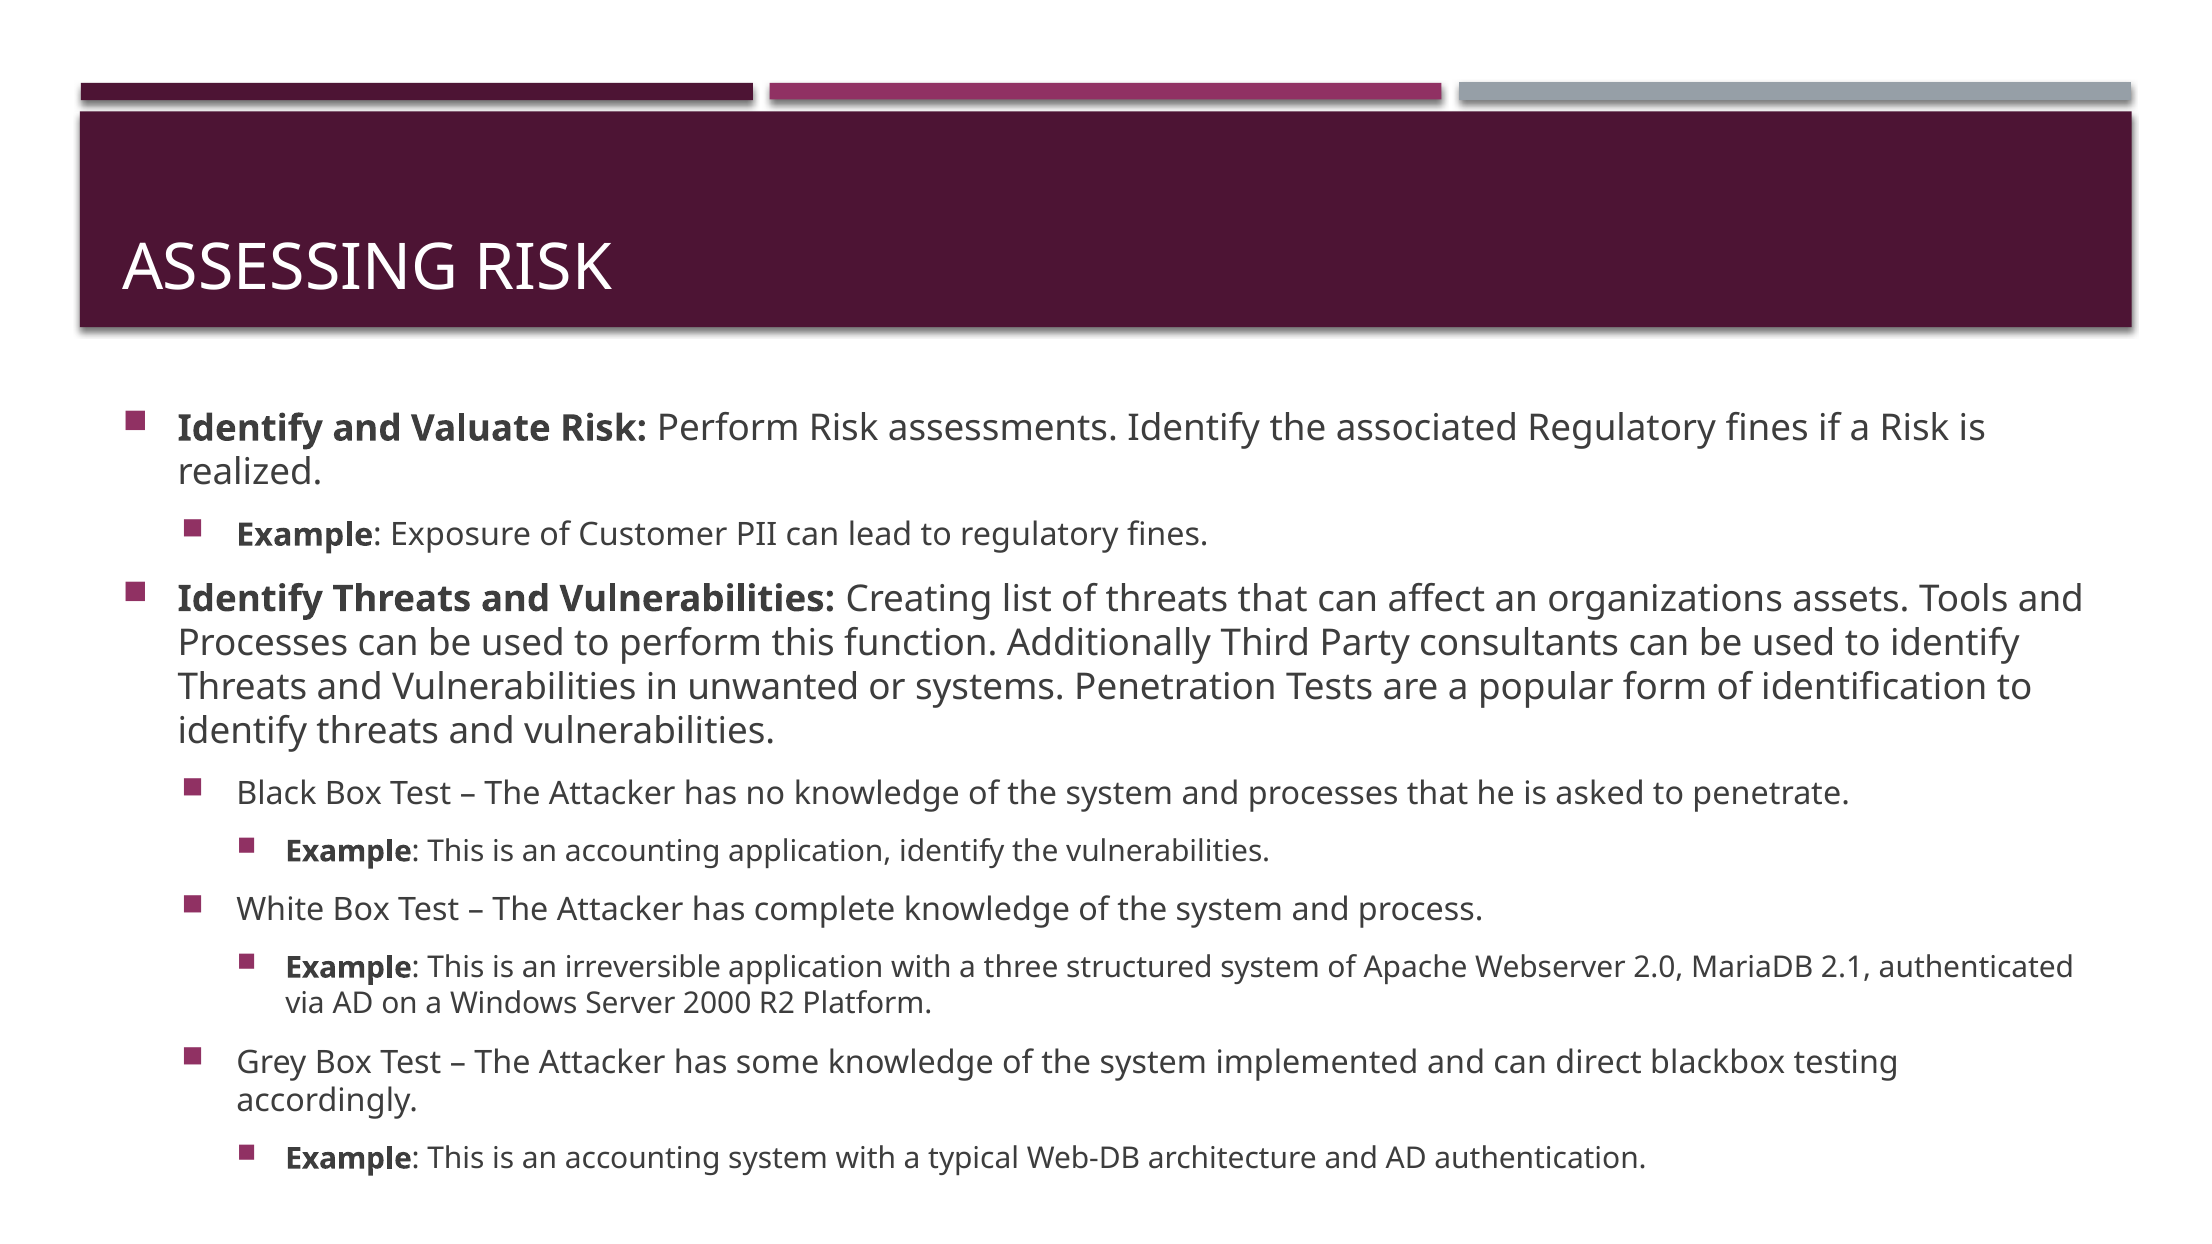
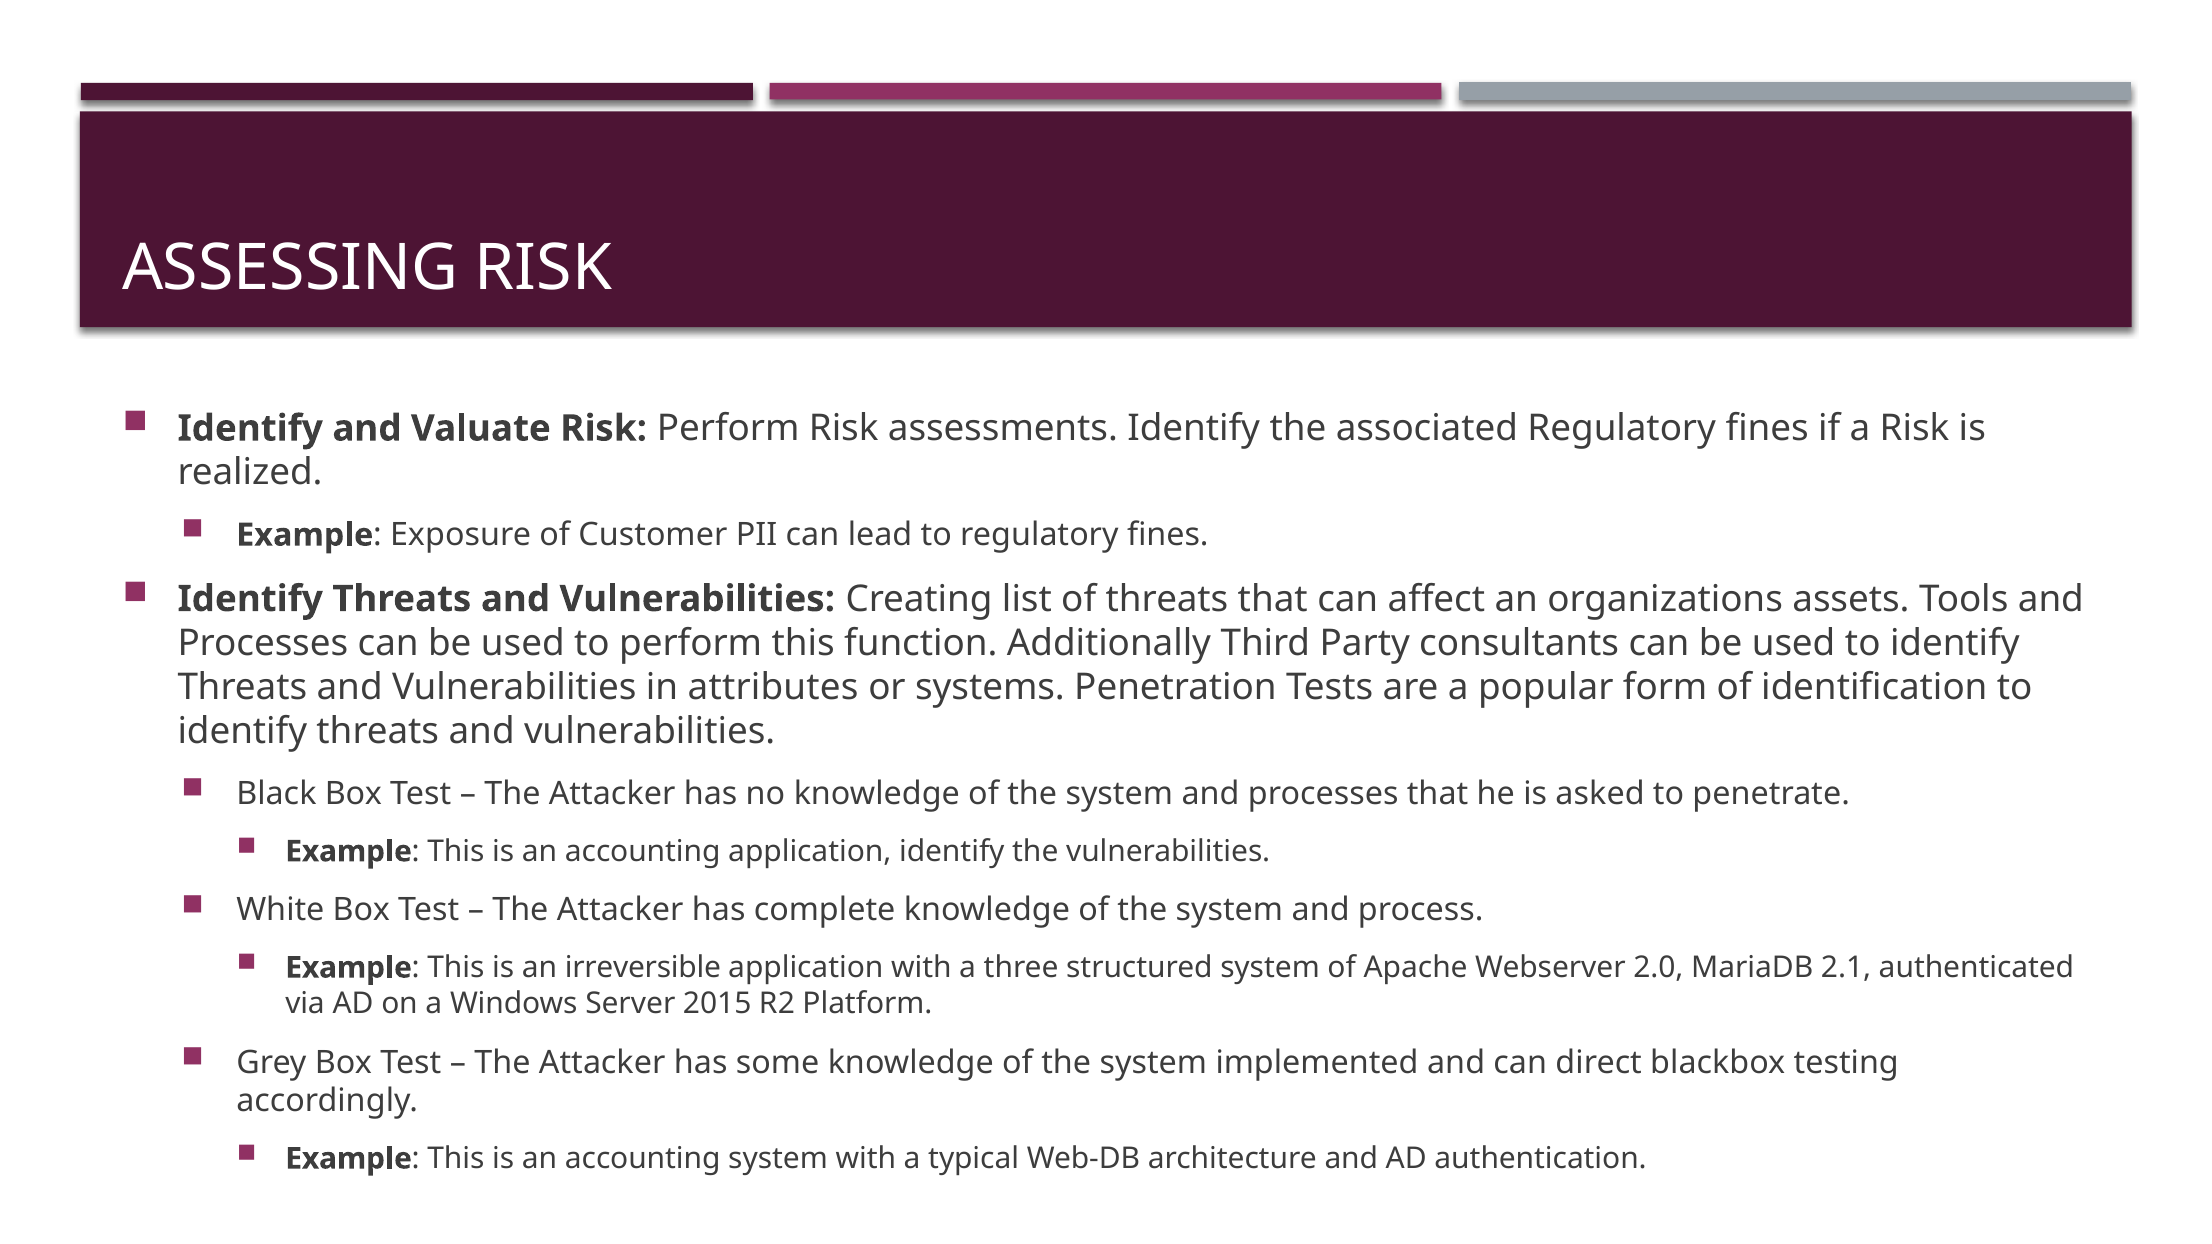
unwanted: unwanted -> attributes
2000: 2000 -> 2015
